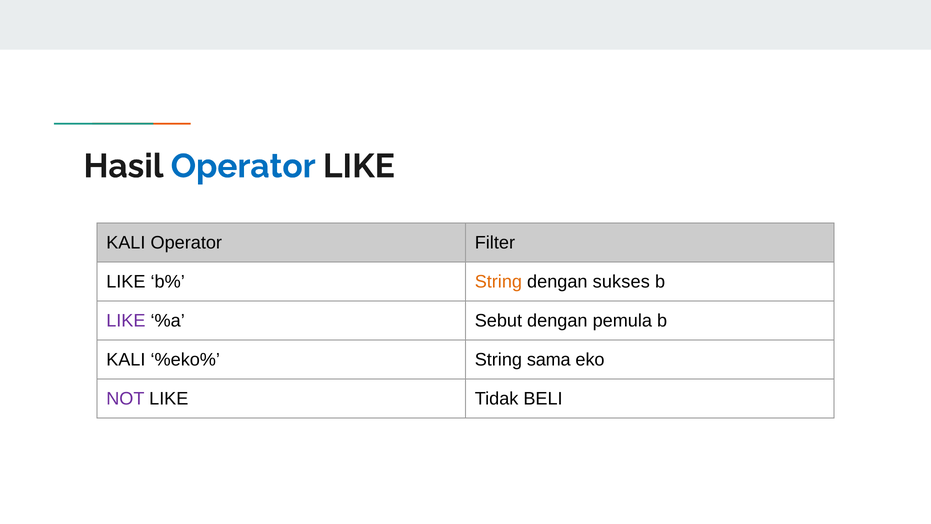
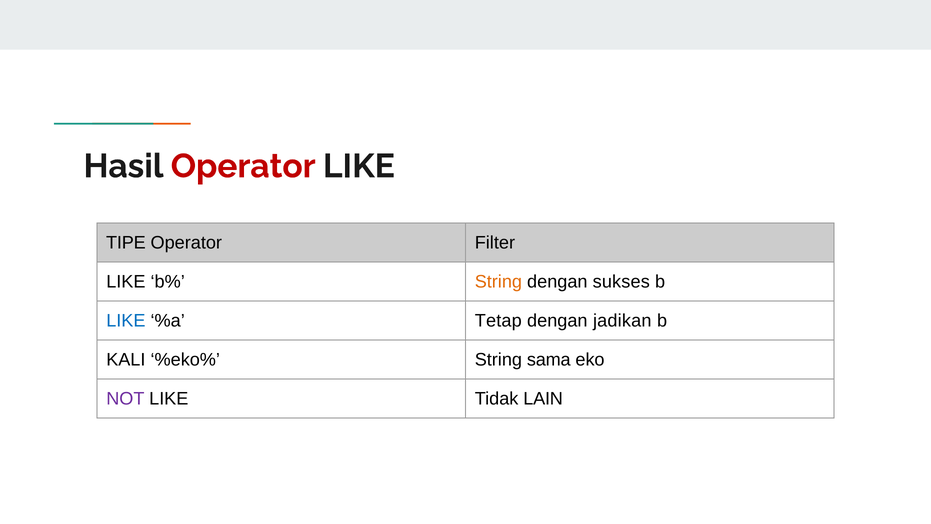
Operator at (243, 166) colour: blue -> red
KALI at (126, 243): KALI -> TIPE
LIKE at (126, 321) colour: purple -> blue
Sebut: Sebut -> Tetap
pemula: pemula -> jadikan
BELI: BELI -> LAIN
